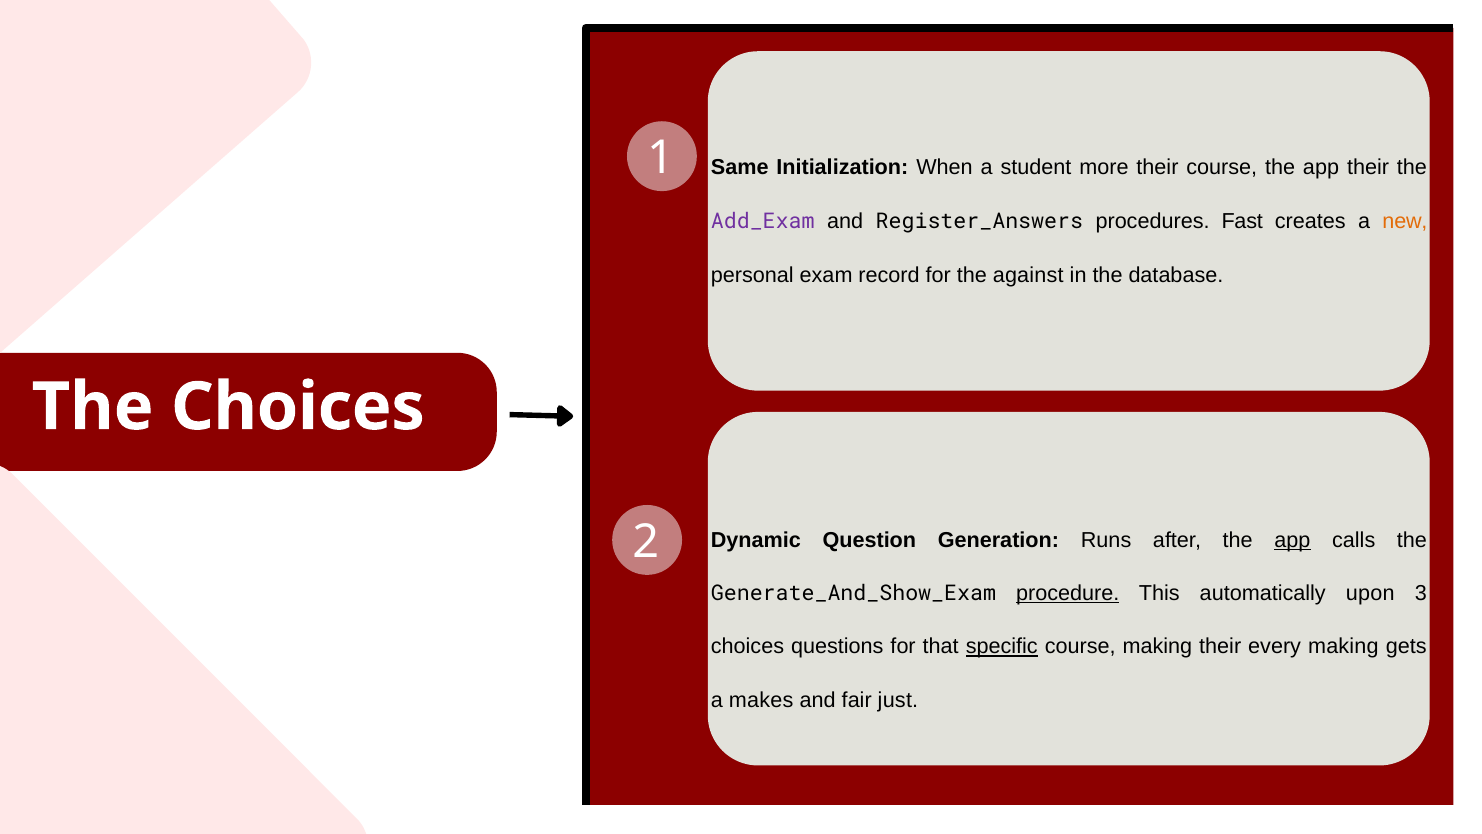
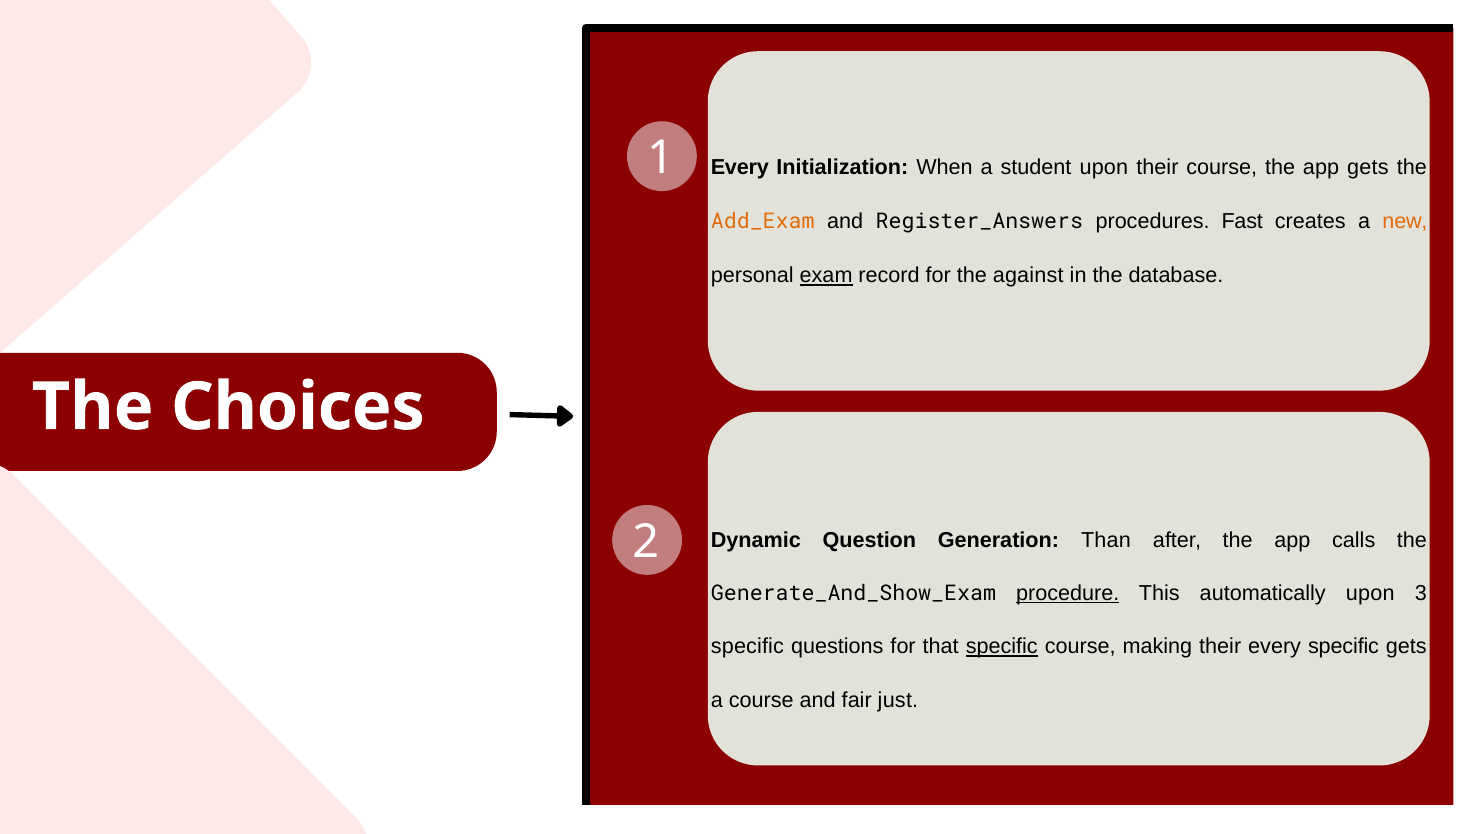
Same at (740, 168): Same -> Every
student more: more -> upon
app their: their -> gets
Add_Exam colour: purple -> orange
exam underline: none -> present
Runs: Runs -> Than
app at (1292, 540) underline: present -> none
choices at (747, 646): choices -> specific
every making: making -> specific
a makes: makes -> course
